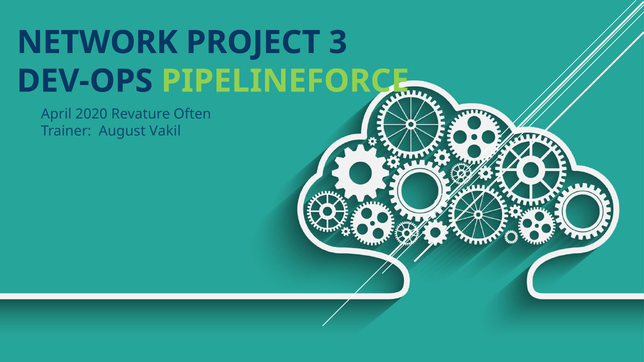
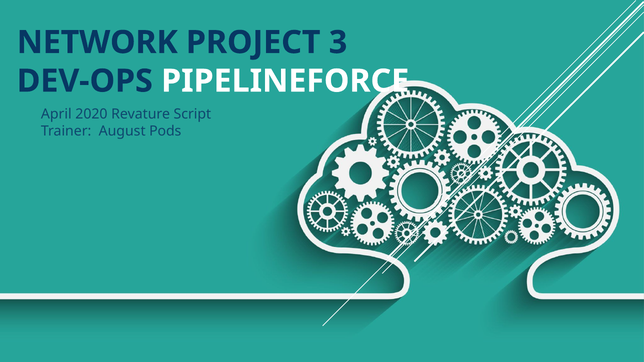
PIPELINEFORCE colour: light green -> white
Often: Often -> Script
Vakil: Vakil -> Pods
